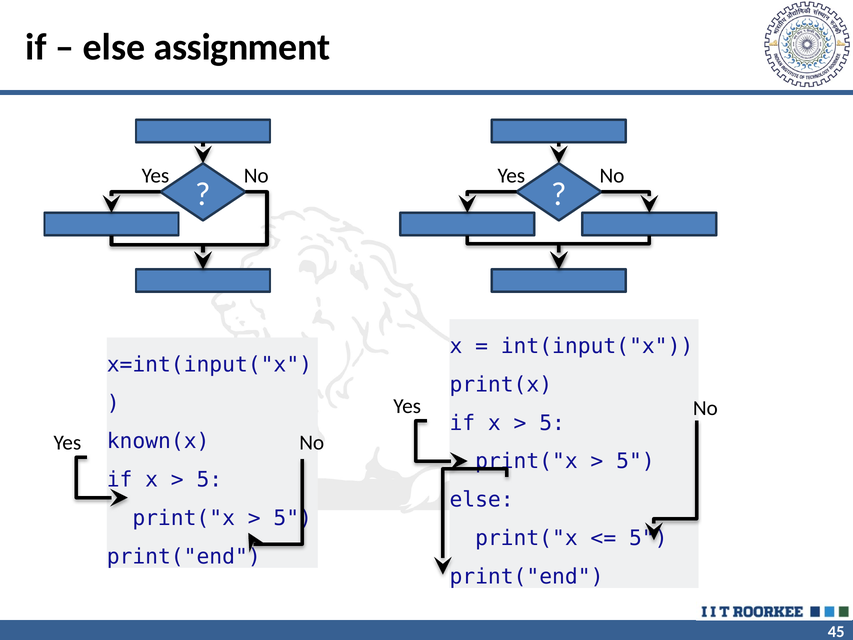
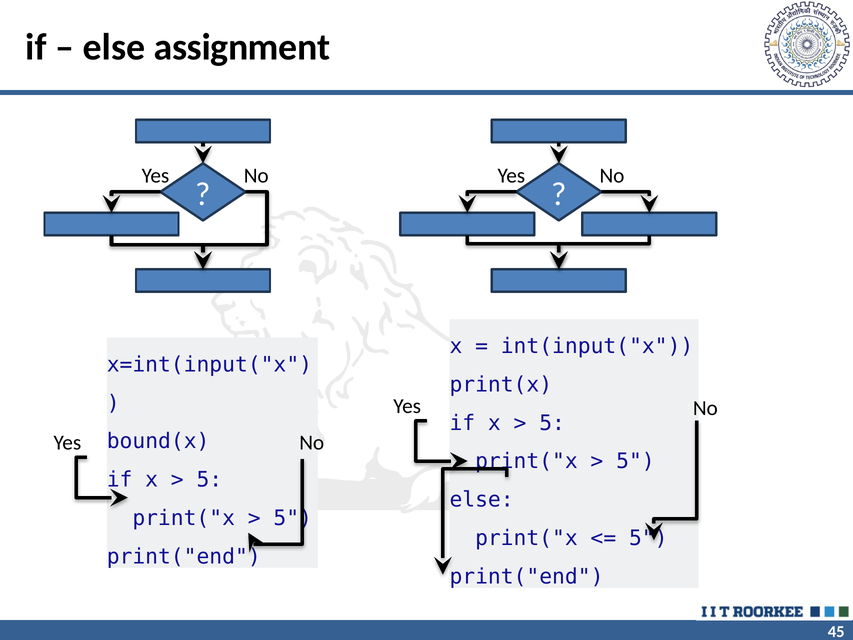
known(x: known(x -> bound(x
